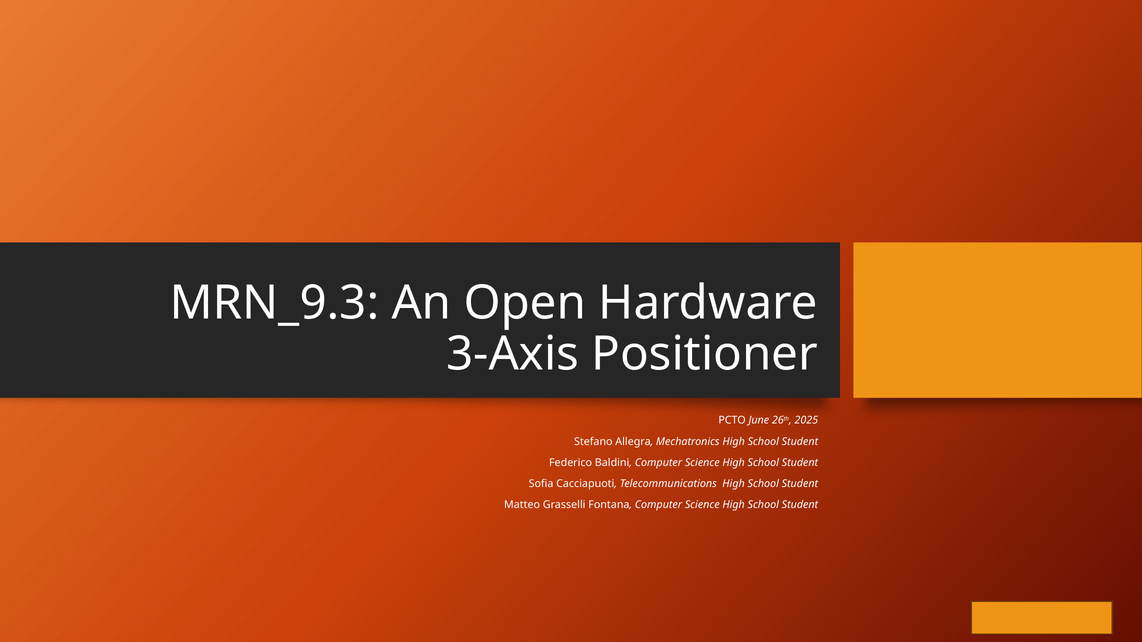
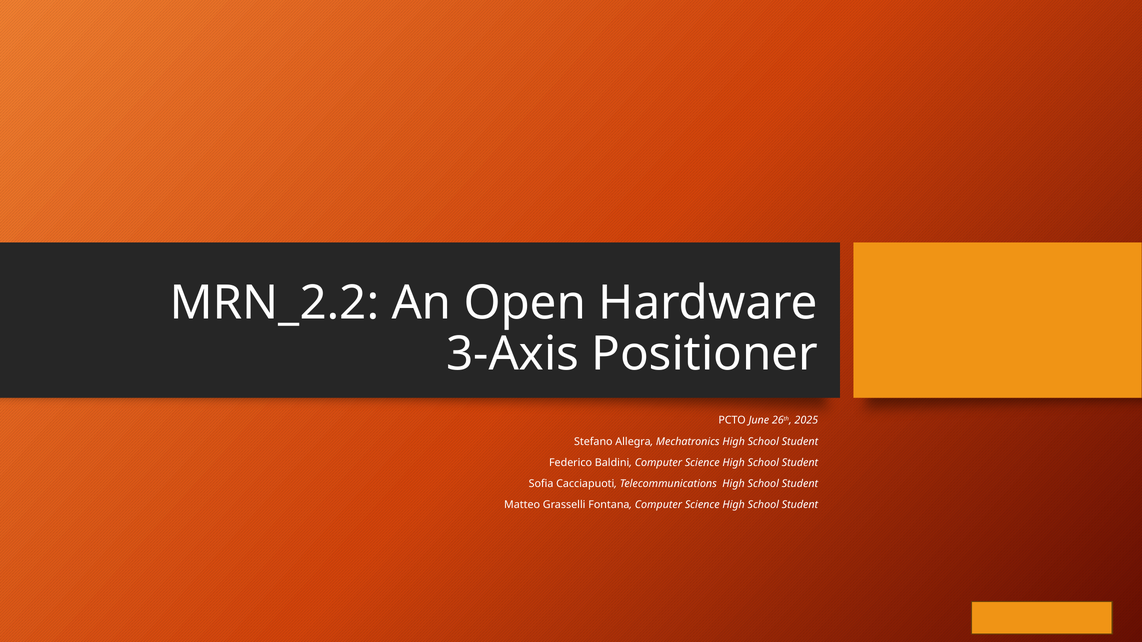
MRN_9.3: MRN_9.3 -> MRN_2.2
